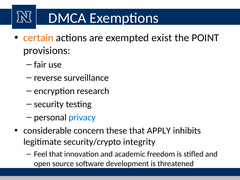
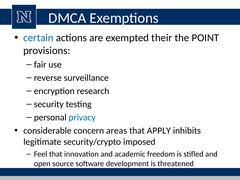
certain colour: orange -> blue
exist: exist -> their
these: these -> areas
integrity: integrity -> imposed
